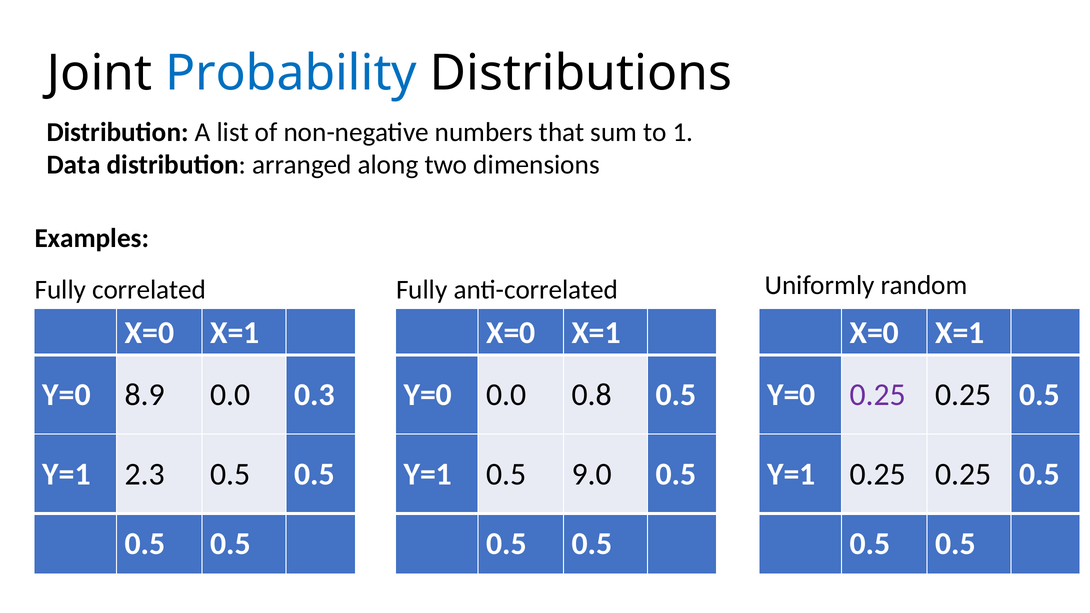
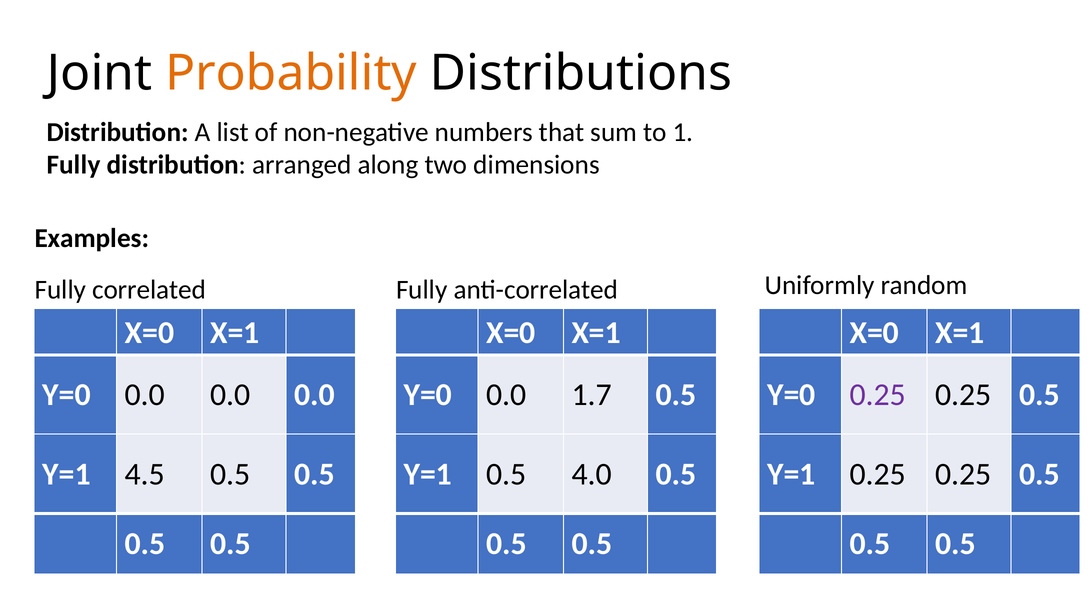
Probability colour: blue -> orange
Data at (73, 165): Data -> Fully
8.9 at (145, 395): 8.9 -> 0.0
0.3 at (315, 395): 0.3 -> 0.0
0.8: 0.8 -> 1.7
2.3: 2.3 -> 4.5
9.0: 9.0 -> 4.0
